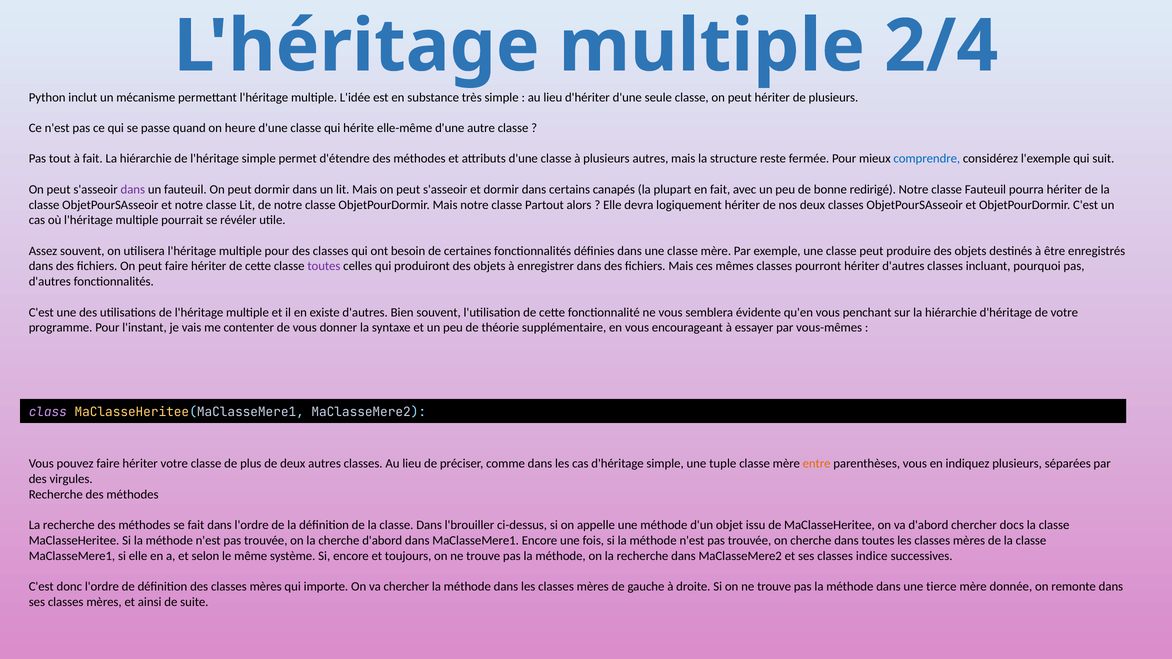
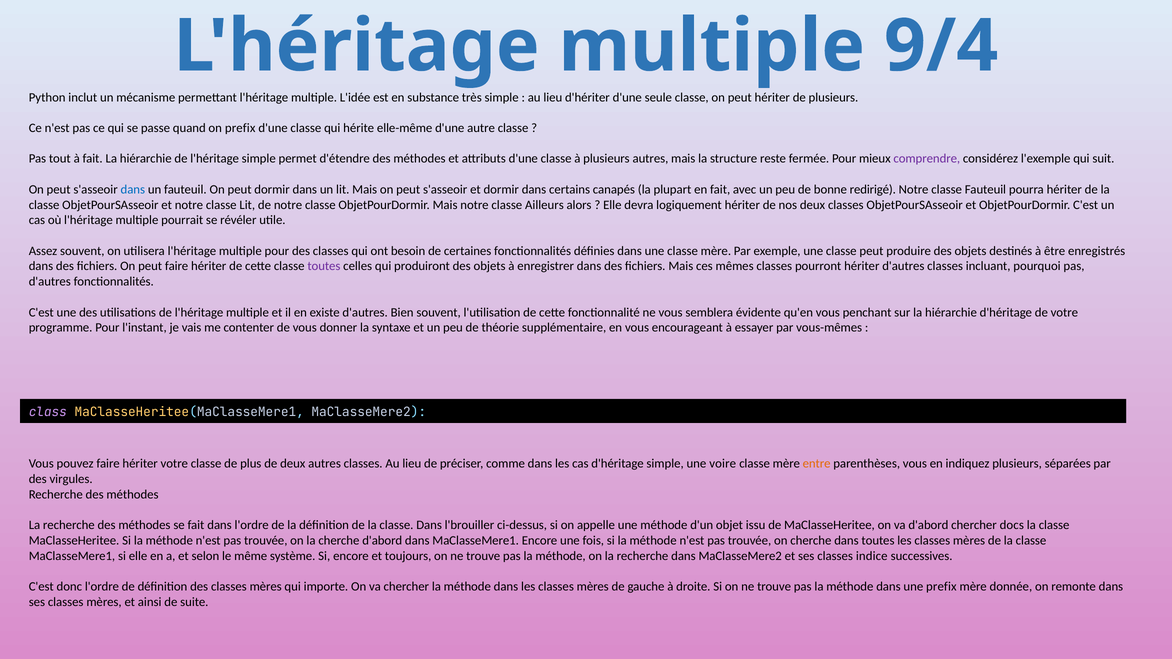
2/4: 2/4 -> 9/4
on heure: heure -> prefix
comprendre colour: blue -> purple
dans at (133, 190) colour: purple -> blue
Partout: Partout -> Ailleurs
tuple: tuple -> voire
une tierce: tierce -> prefix
